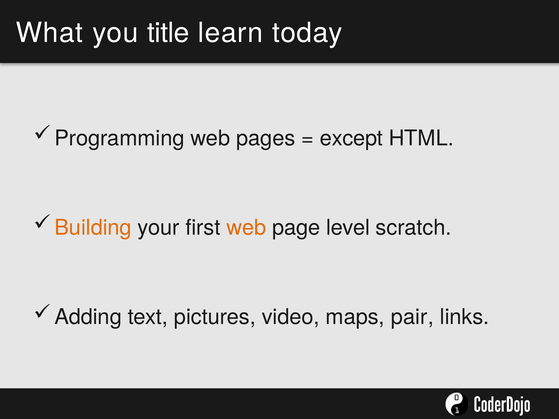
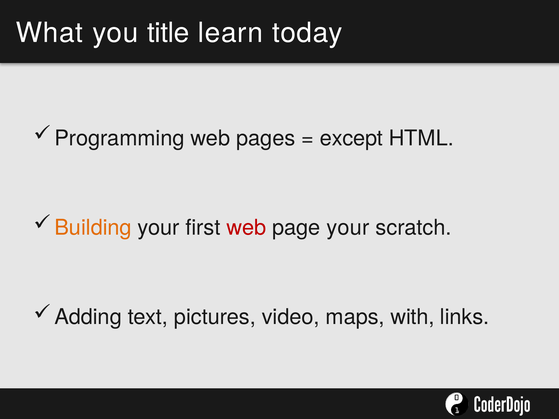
web at (246, 228) colour: orange -> red
page level: level -> your
pair: pair -> with
